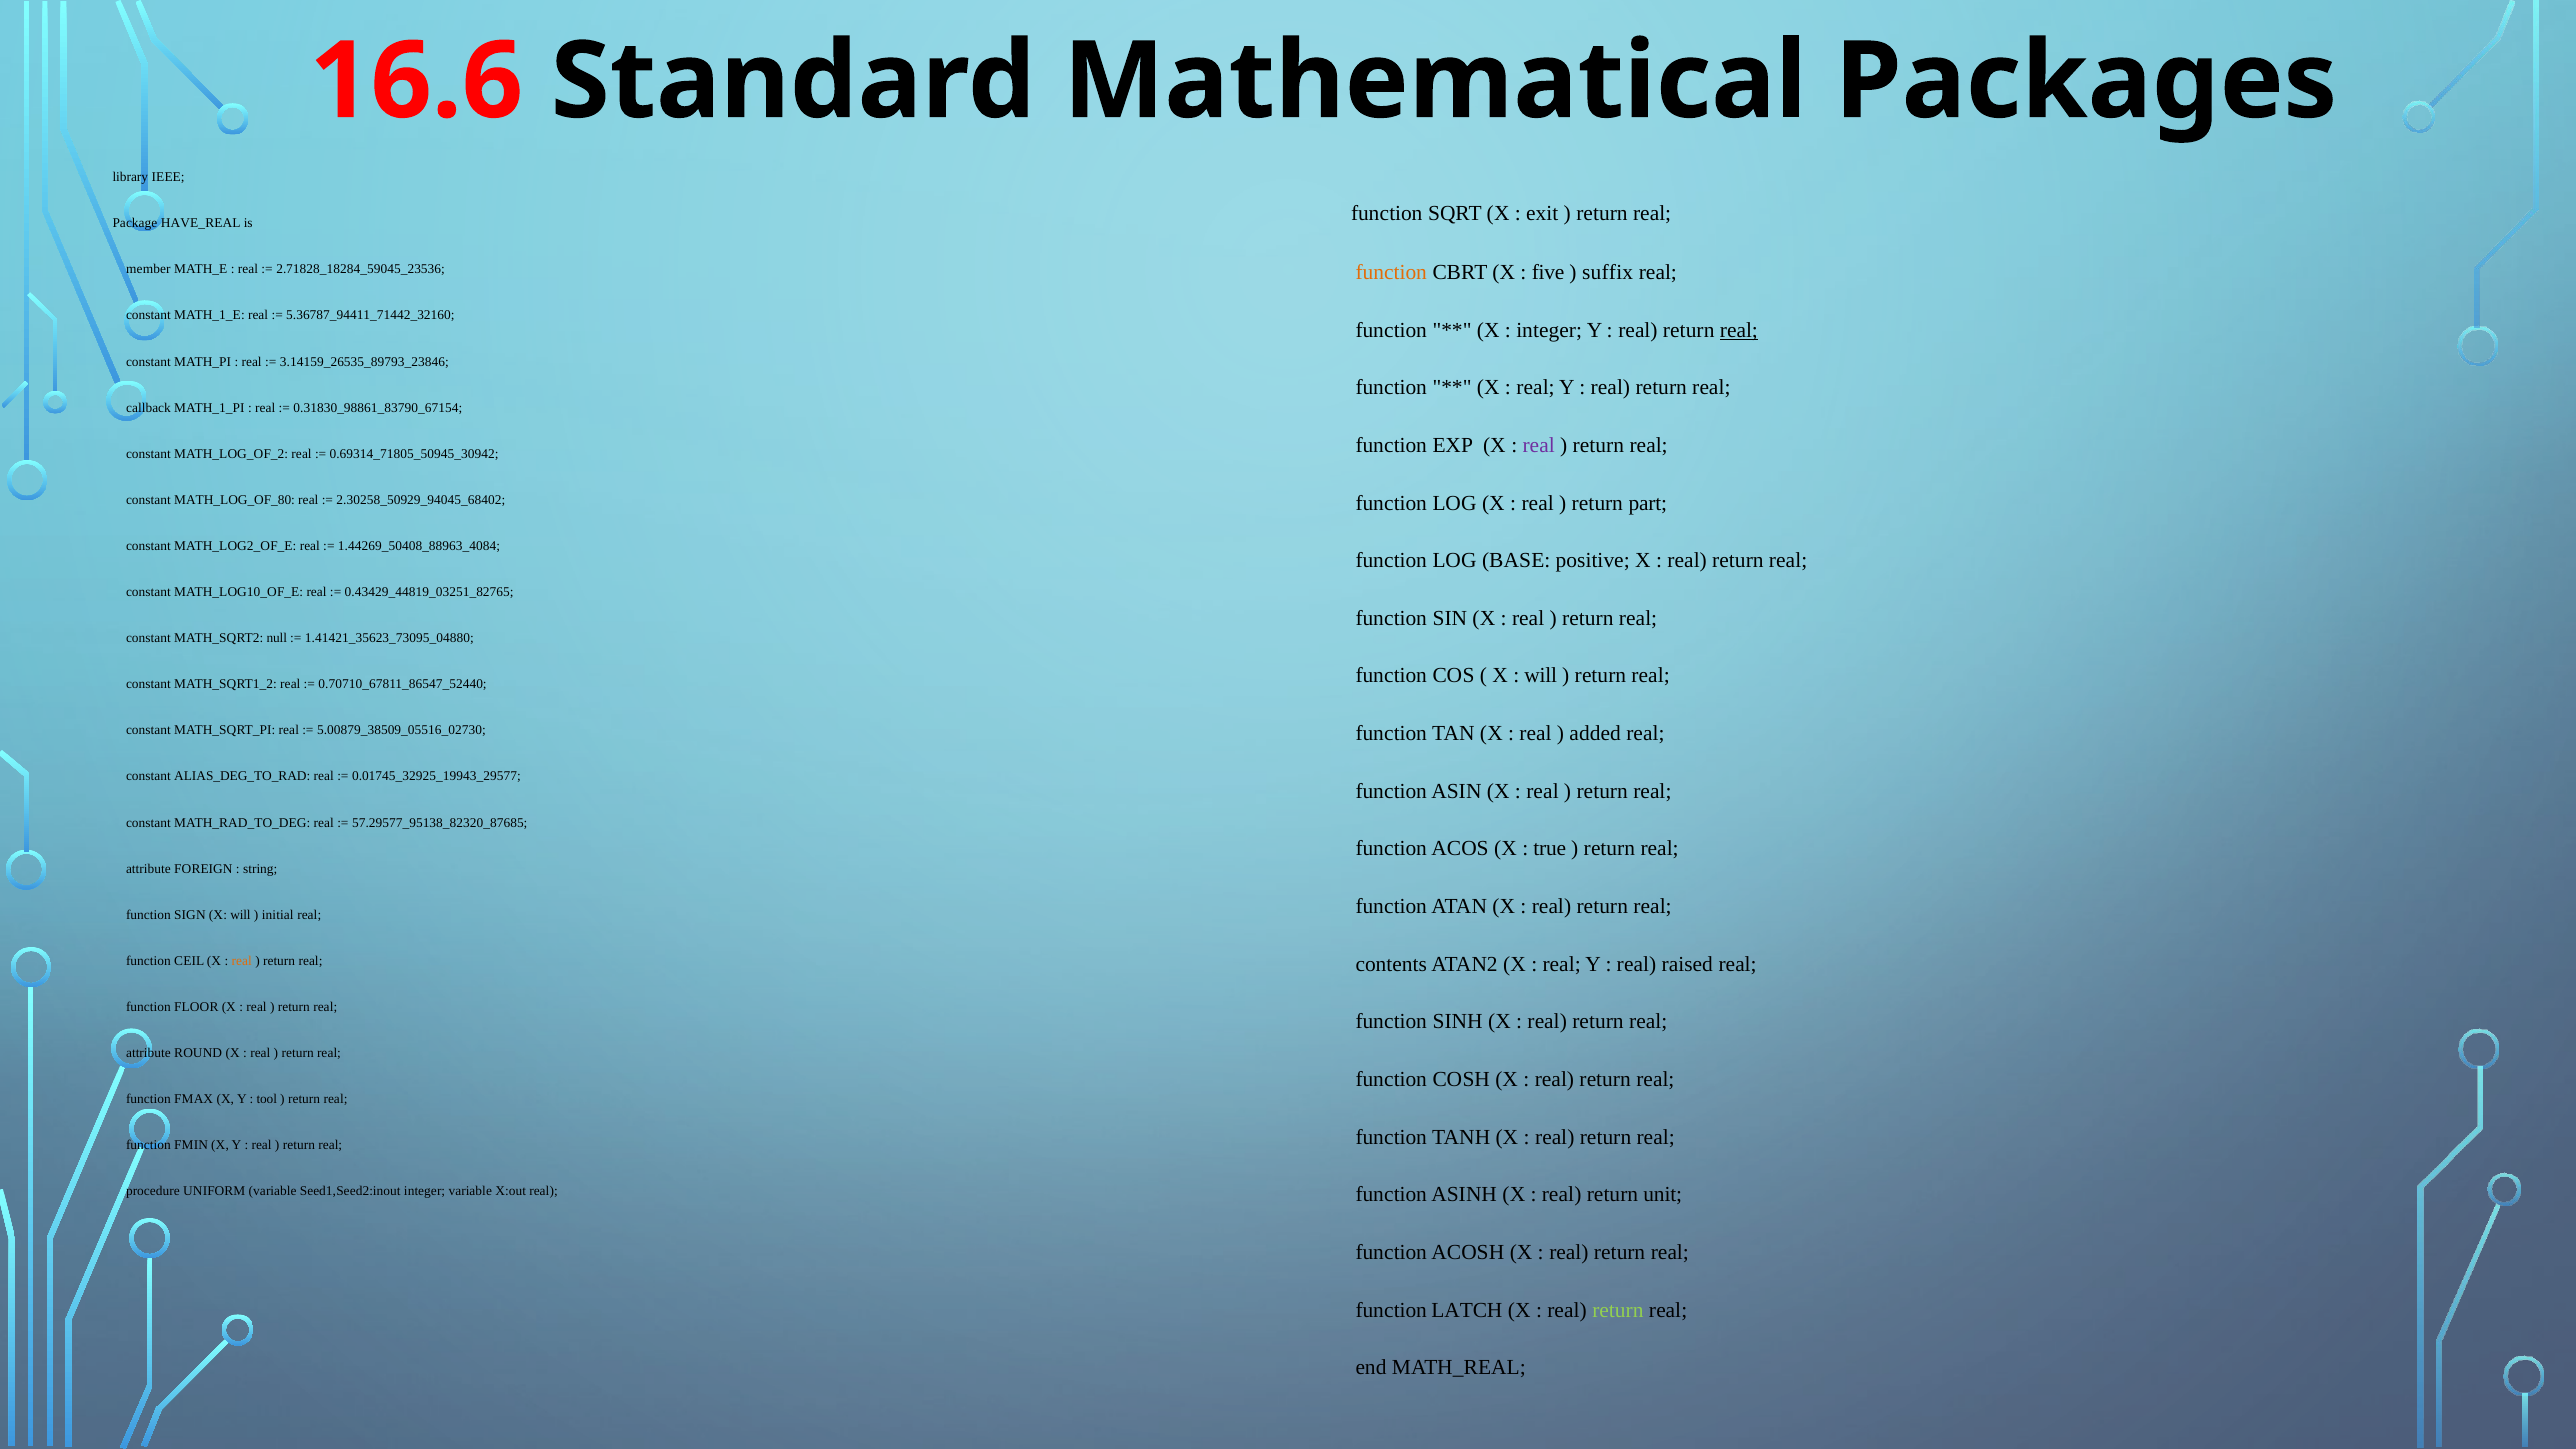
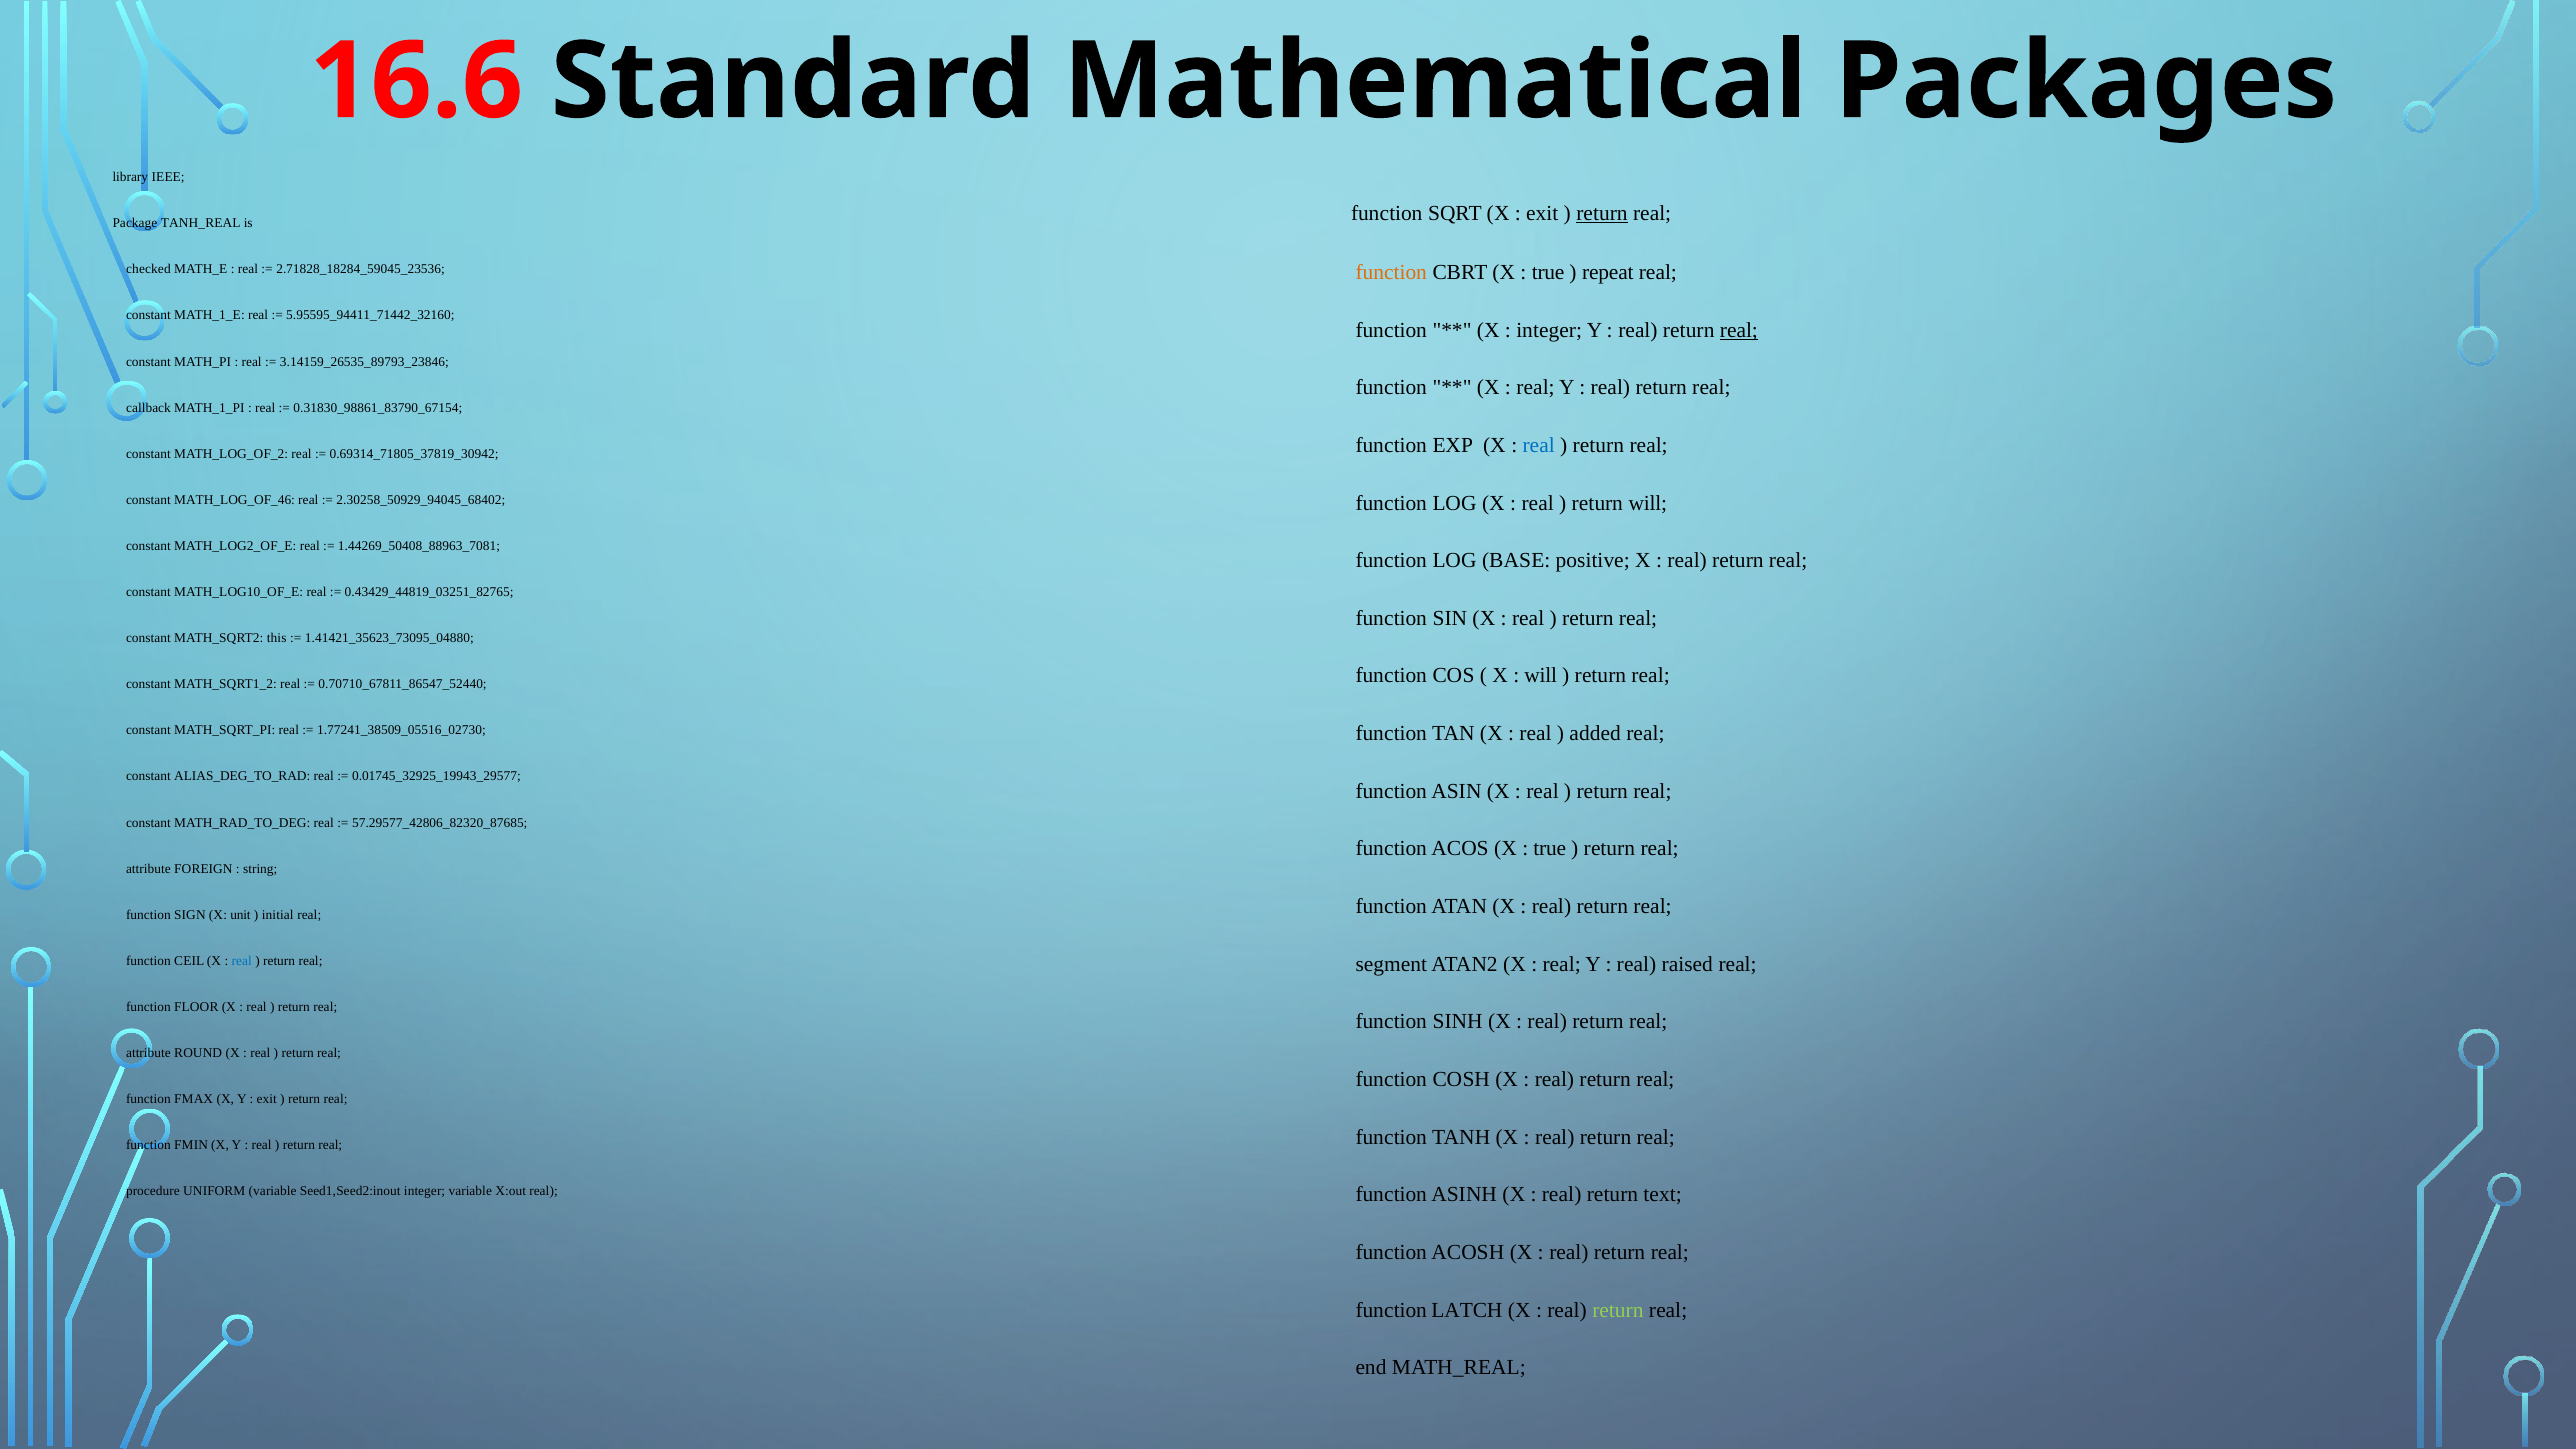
return at (1602, 214) underline: none -> present
HAVE_REAL: HAVE_REAL -> TANH_REAL
five at (1548, 272): five -> true
suffix: suffix -> repeat
member: member -> checked
5.36787_94411_71442_32160: 5.36787_94411_71442_32160 -> 5.95595_94411_71442_32160
real at (1539, 445) colour: purple -> blue
0.69314_71805_50945_30942: 0.69314_71805_50945_30942 -> 0.69314_71805_37819_30942
return part: part -> will
MATH_LOG_OF_80: MATH_LOG_OF_80 -> MATH_LOG_OF_46
1.44269_50408_88963_4084: 1.44269_50408_88963_4084 -> 1.44269_50408_88963_7081
null: null -> this
5.00879_38509_05516_02730: 5.00879_38509_05516_02730 -> 1.77241_38509_05516_02730
57.29577_95138_82320_87685: 57.29577_95138_82320_87685 -> 57.29577_42806_82320_87685
X will: will -> unit
contents: contents -> segment
real at (242, 961) colour: orange -> blue
tool at (267, 1099): tool -> exit
unit: unit -> text
